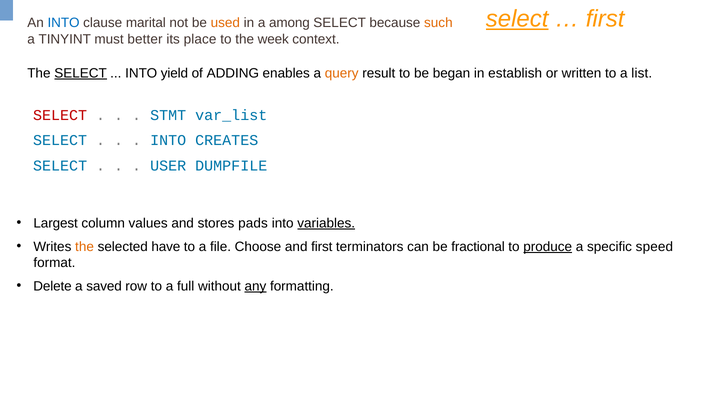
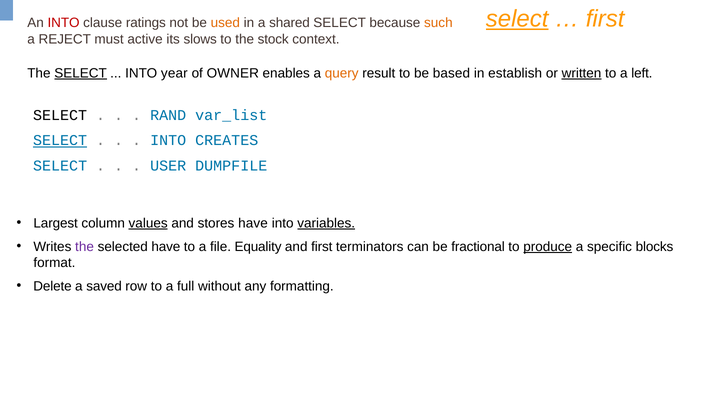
INTO at (64, 23) colour: blue -> red
marital: marital -> ratings
among: among -> shared
TINYINT: TINYINT -> REJECT
better: better -> active
place: place -> slows
week: week -> stock
yield: yield -> year
ADDING: ADDING -> OWNER
began: began -> based
written underline: none -> present
list: list -> left
SELECT at (60, 115) colour: red -> black
STMT: STMT -> RAND
SELECT at (60, 140) underline: none -> present
values underline: none -> present
stores pads: pads -> have
the at (85, 247) colour: orange -> purple
Choose: Choose -> Equality
speed: speed -> blocks
any underline: present -> none
